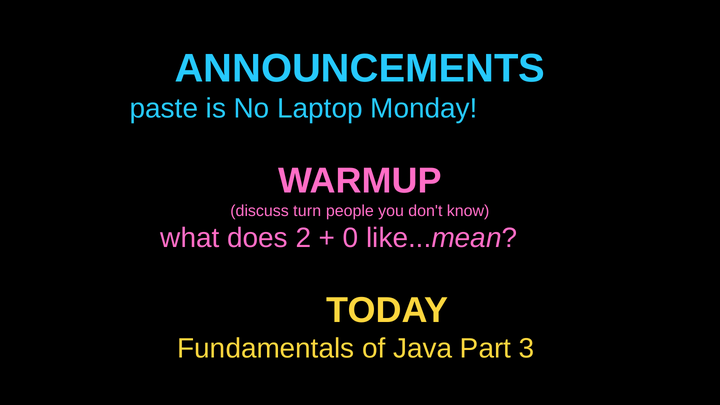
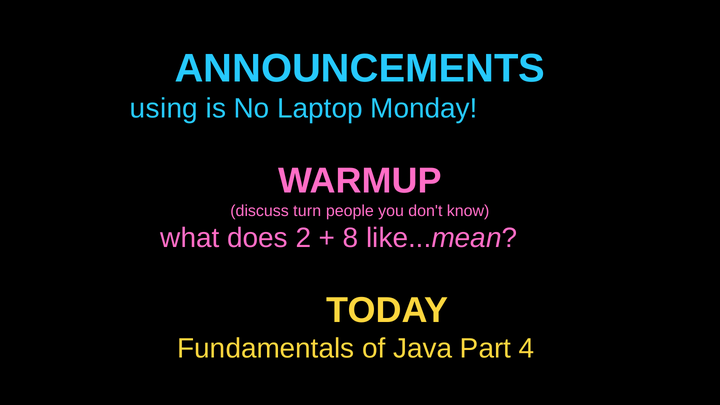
paste: paste -> using
0: 0 -> 8
3: 3 -> 4
